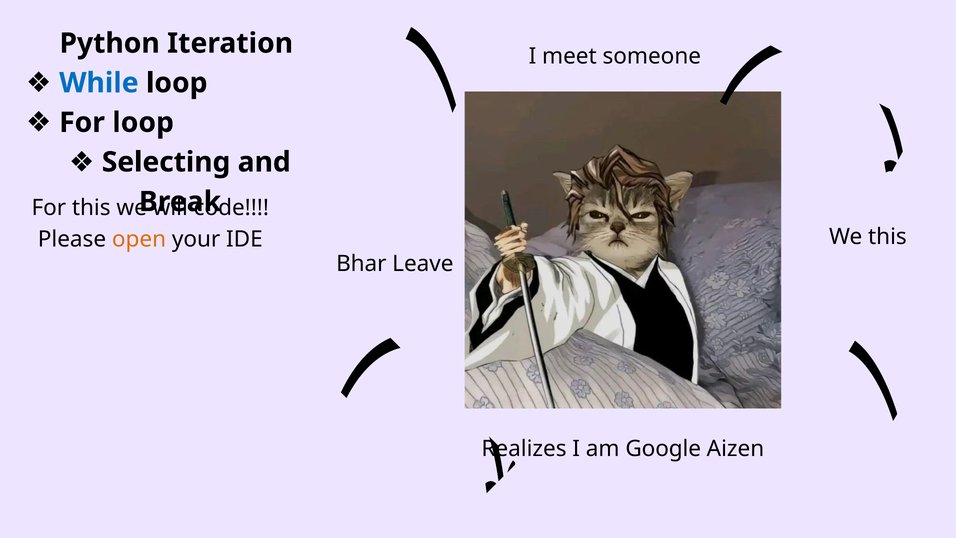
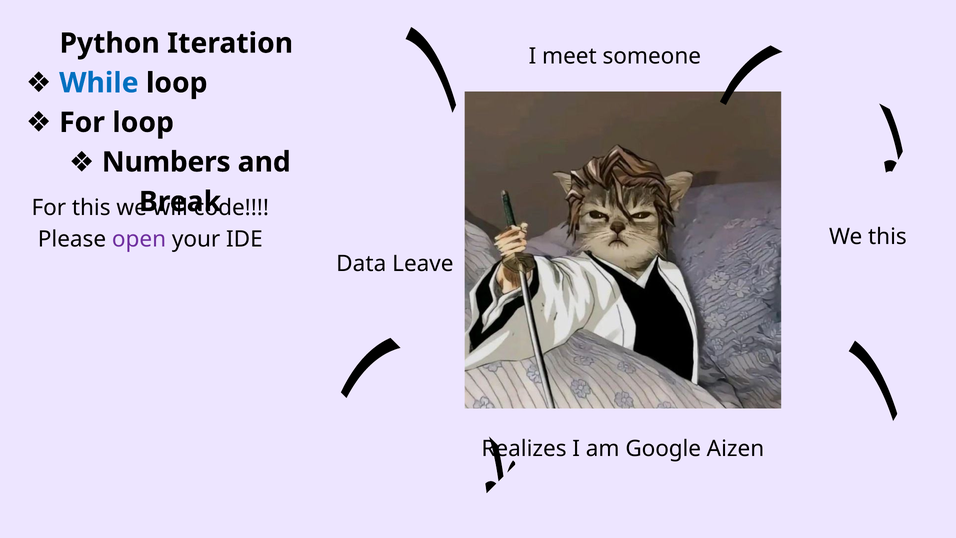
Selecting: Selecting -> Numbers
open colour: orange -> purple
Bhar: Bhar -> Data
